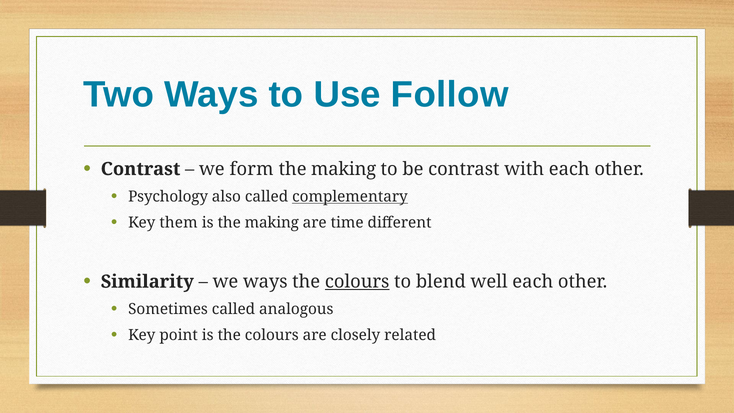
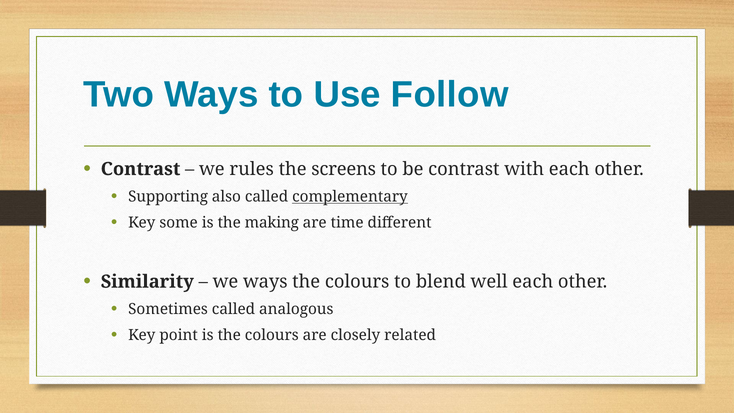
form: form -> rules
making at (344, 169): making -> screens
Psychology: Psychology -> Supporting
them: them -> some
colours at (357, 282) underline: present -> none
